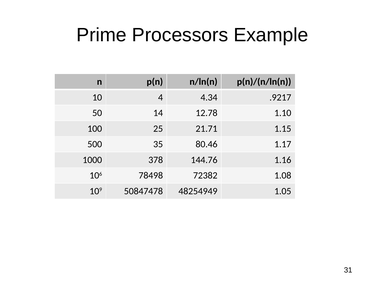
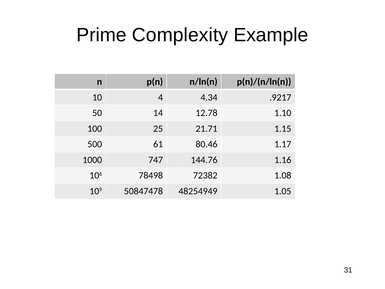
Processors: Processors -> Complexity
35: 35 -> 61
378: 378 -> 747
